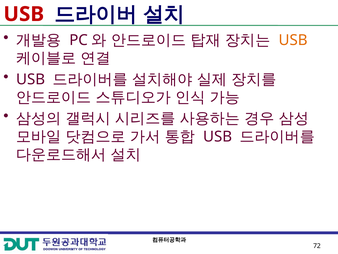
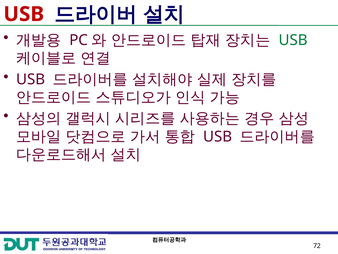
USB at (293, 40) colour: orange -> green
